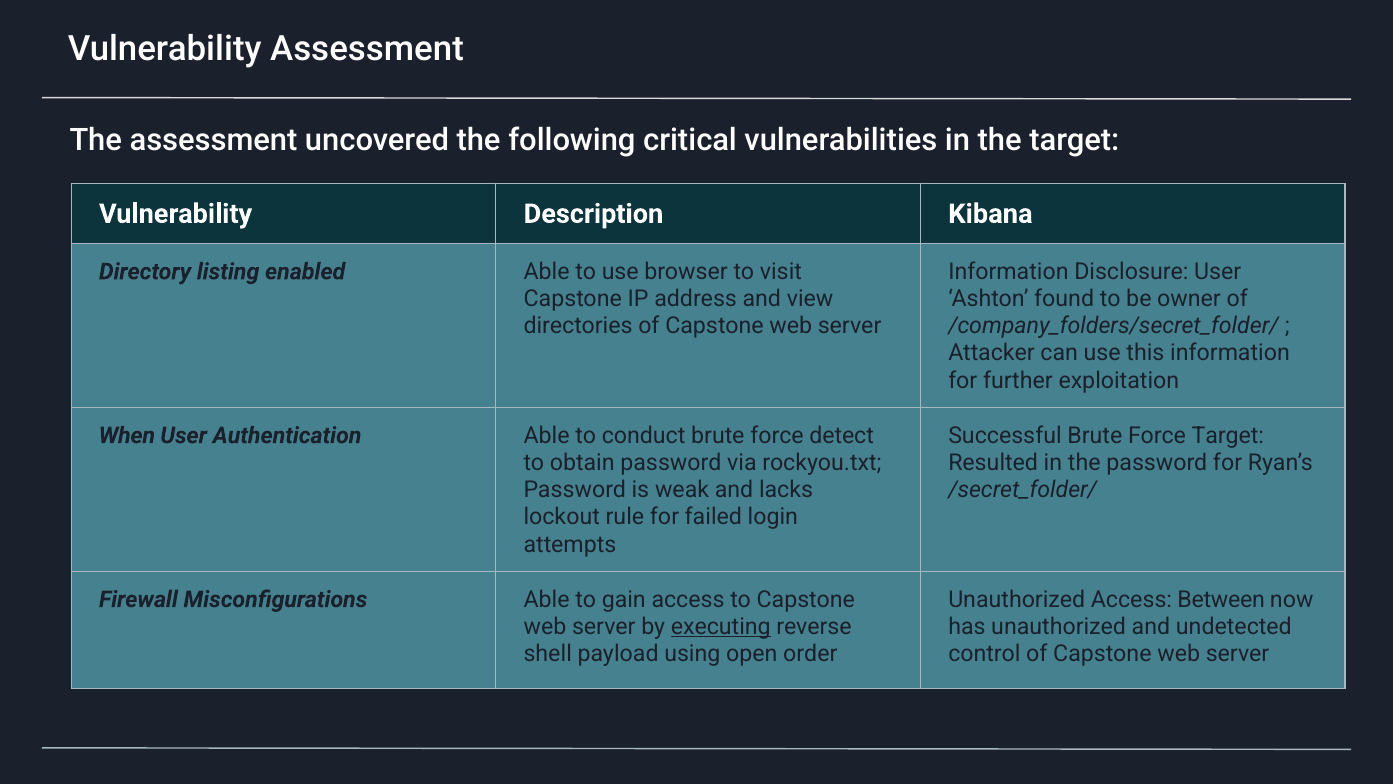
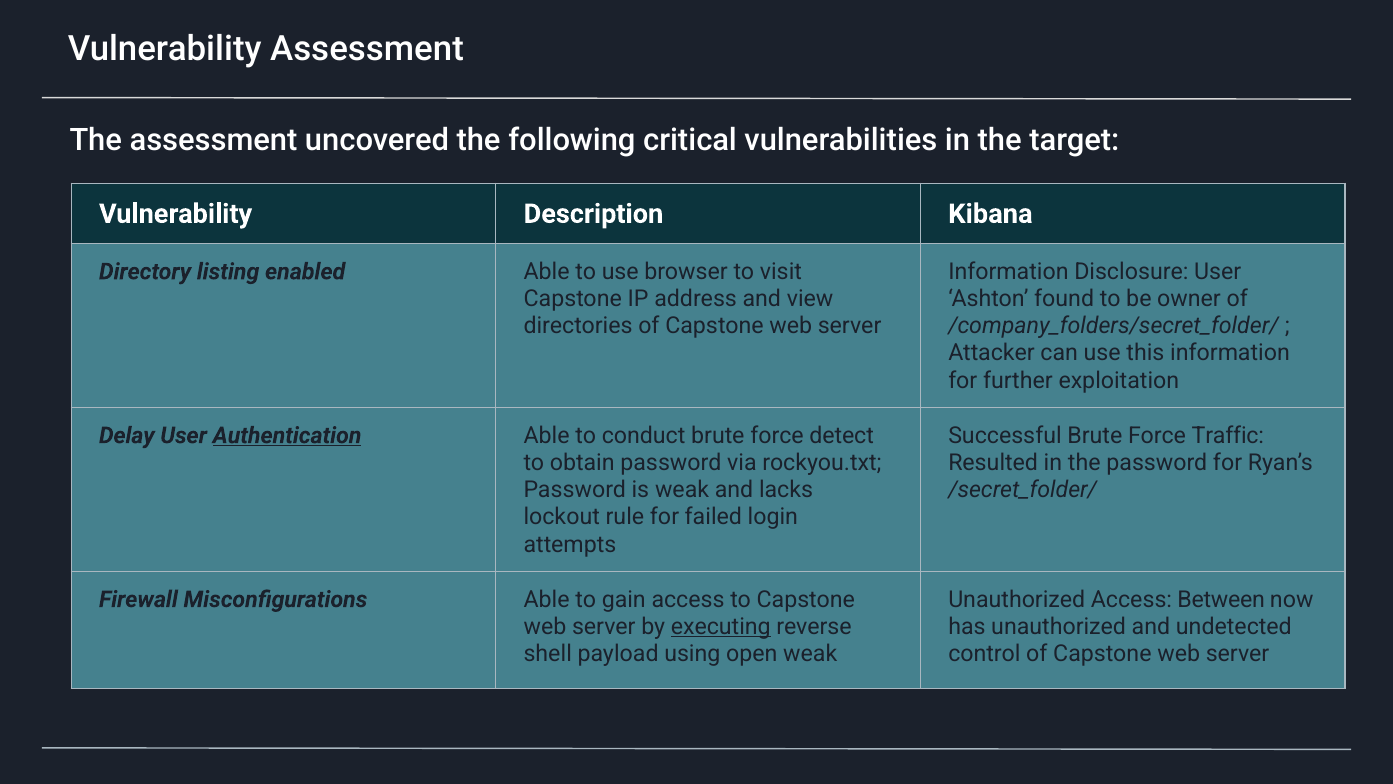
Force Target: Target -> Traffic
When: When -> Delay
Authentication underline: none -> present
open order: order -> weak
